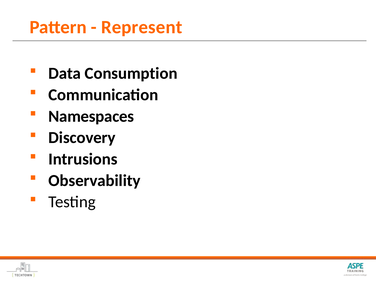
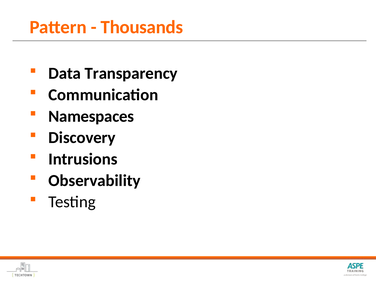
Represent: Represent -> Thousands
Consumption: Consumption -> Transparency
